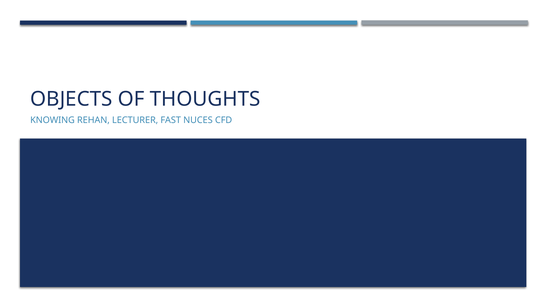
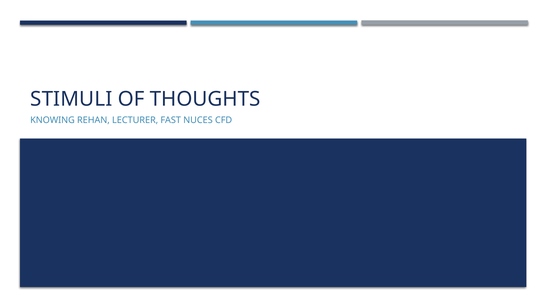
OBJECTS: OBJECTS -> STIMULI
